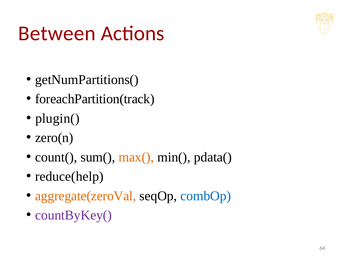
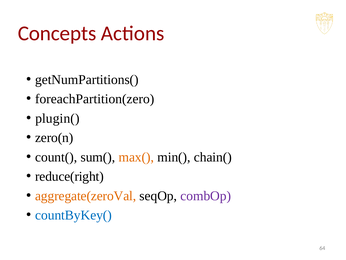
Between: Between -> Concepts
foreachPartition(track: foreachPartition(track -> foreachPartition(zero
pdata(: pdata( -> chain(
reduce(help: reduce(help -> reduce(right
combOp colour: blue -> purple
countByKey( colour: purple -> blue
